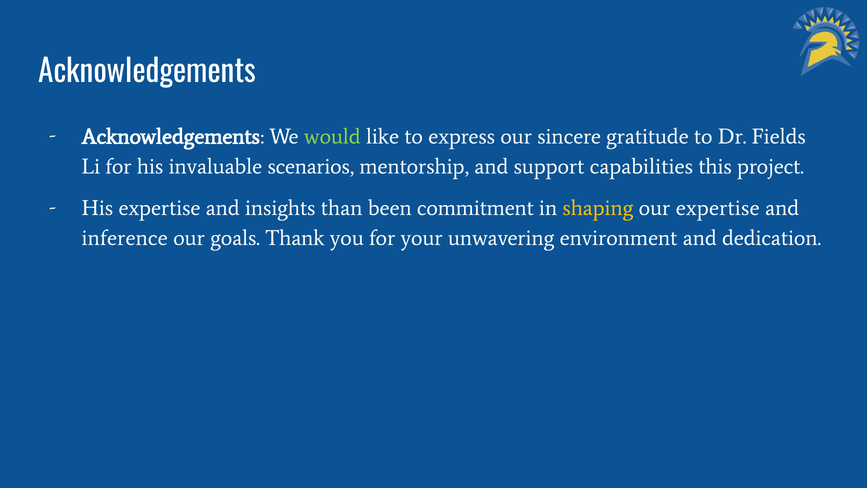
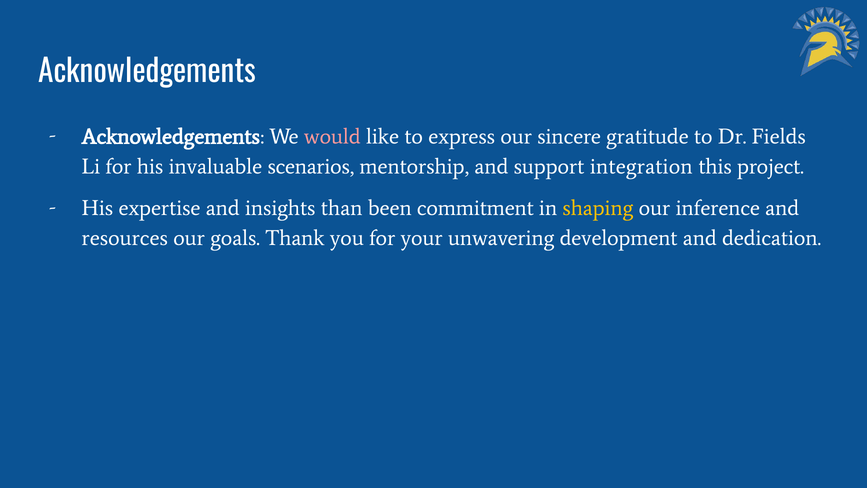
would colour: light green -> pink
capabilities: capabilities -> integration
our expertise: expertise -> inference
inference: inference -> resources
environment: environment -> development
